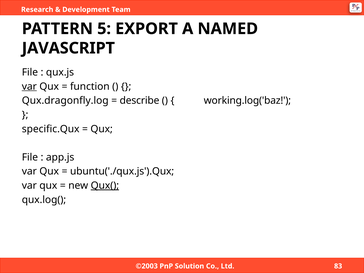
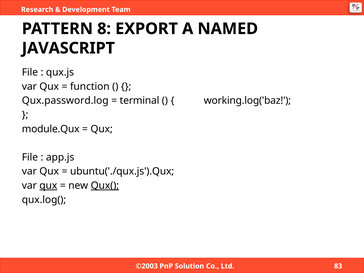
5: 5 -> 8
var at (29, 86) underline: present -> none
Qux.dragonfly.log: Qux.dragonfly.log -> Qux.password.log
describe: describe -> terminal
specific.Qux: specific.Qux -> module.Qux
qux at (48, 186) underline: none -> present
